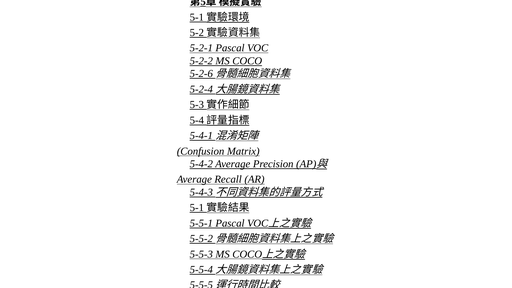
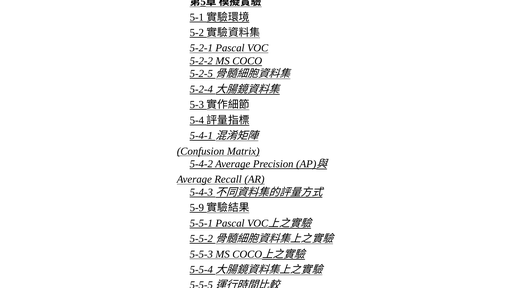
5-2-6: 5-2-6 -> 5-2-5
5-1 at (197, 208): 5-1 -> 5-9
